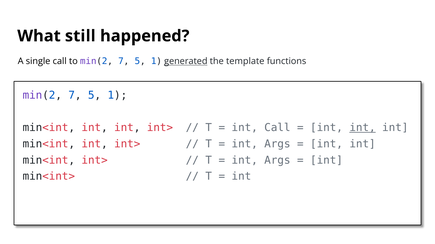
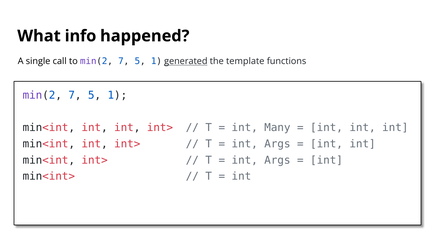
still: still -> info
int Call: Call -> Many
int at (363, 128) underline: present -> none
